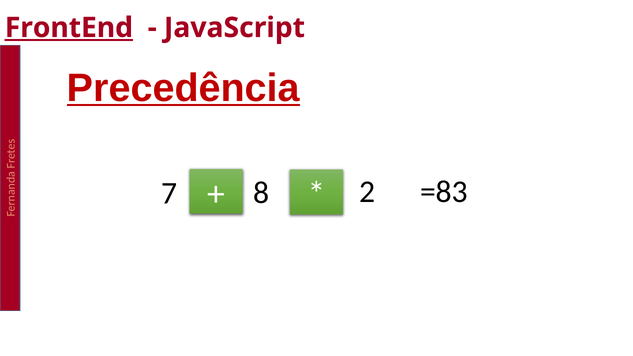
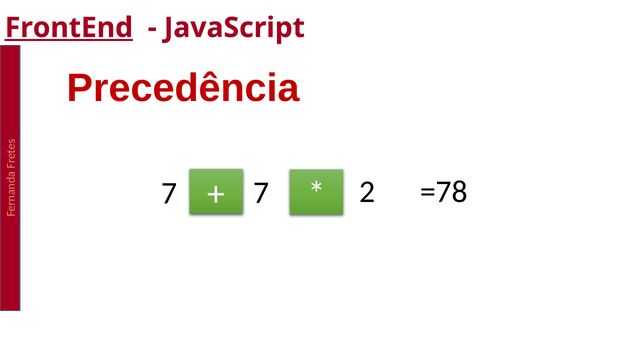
Precedência underline: present -> none
7 8: 8 -> 7
=83: =83 -> =78
